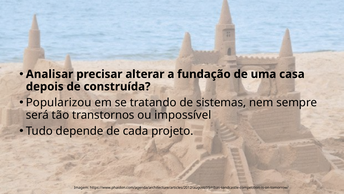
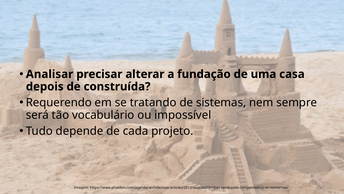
Popularizou: Popularizou -> Requerendo
transtornos: transtornos -> vocabulário
